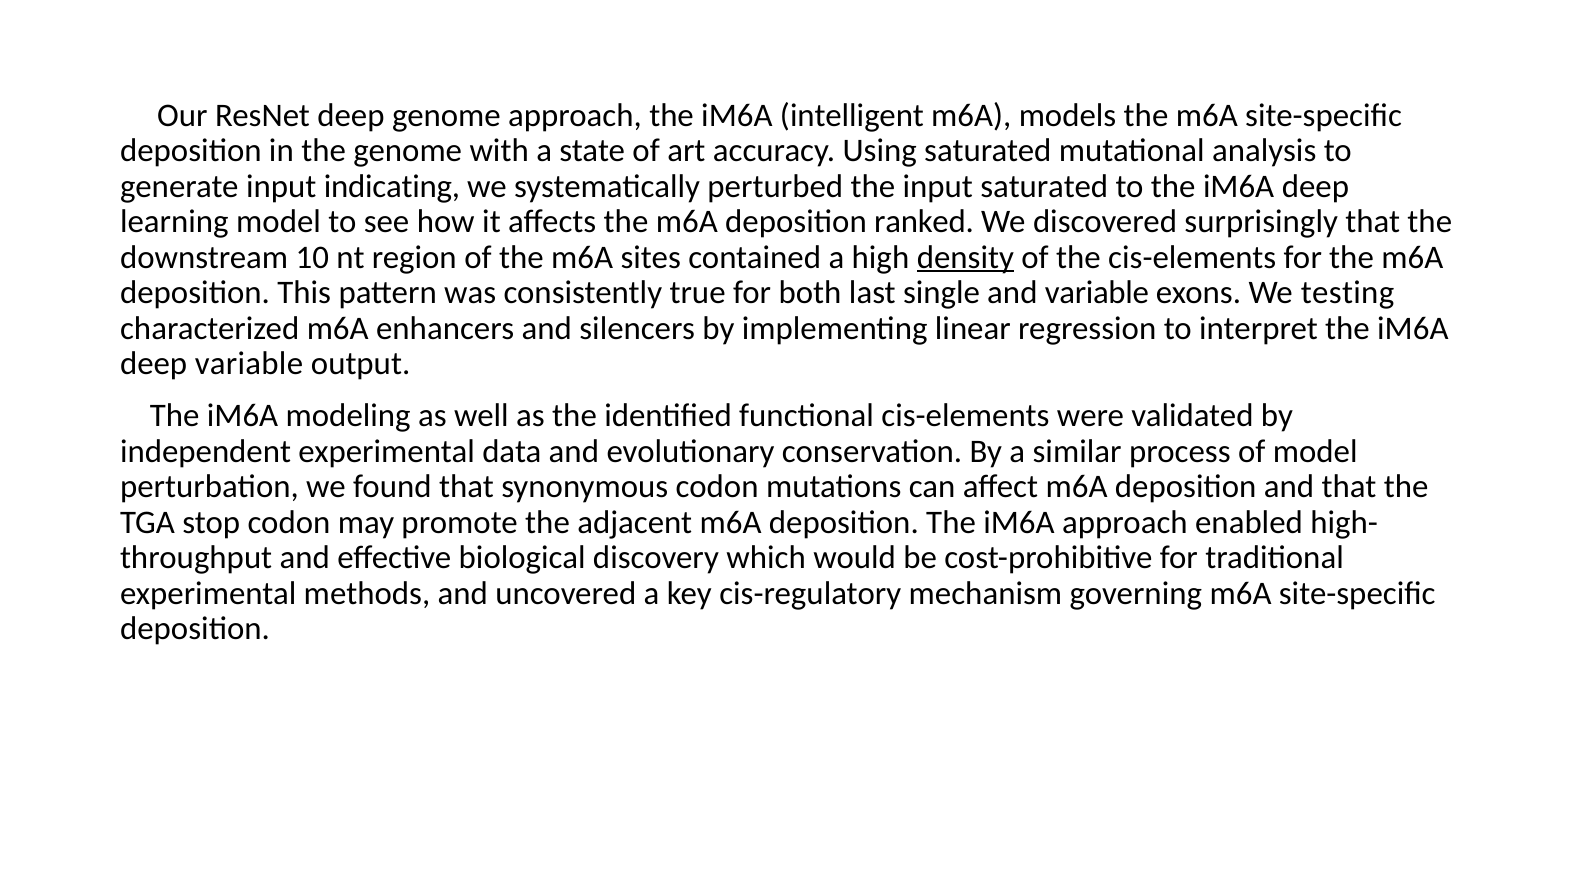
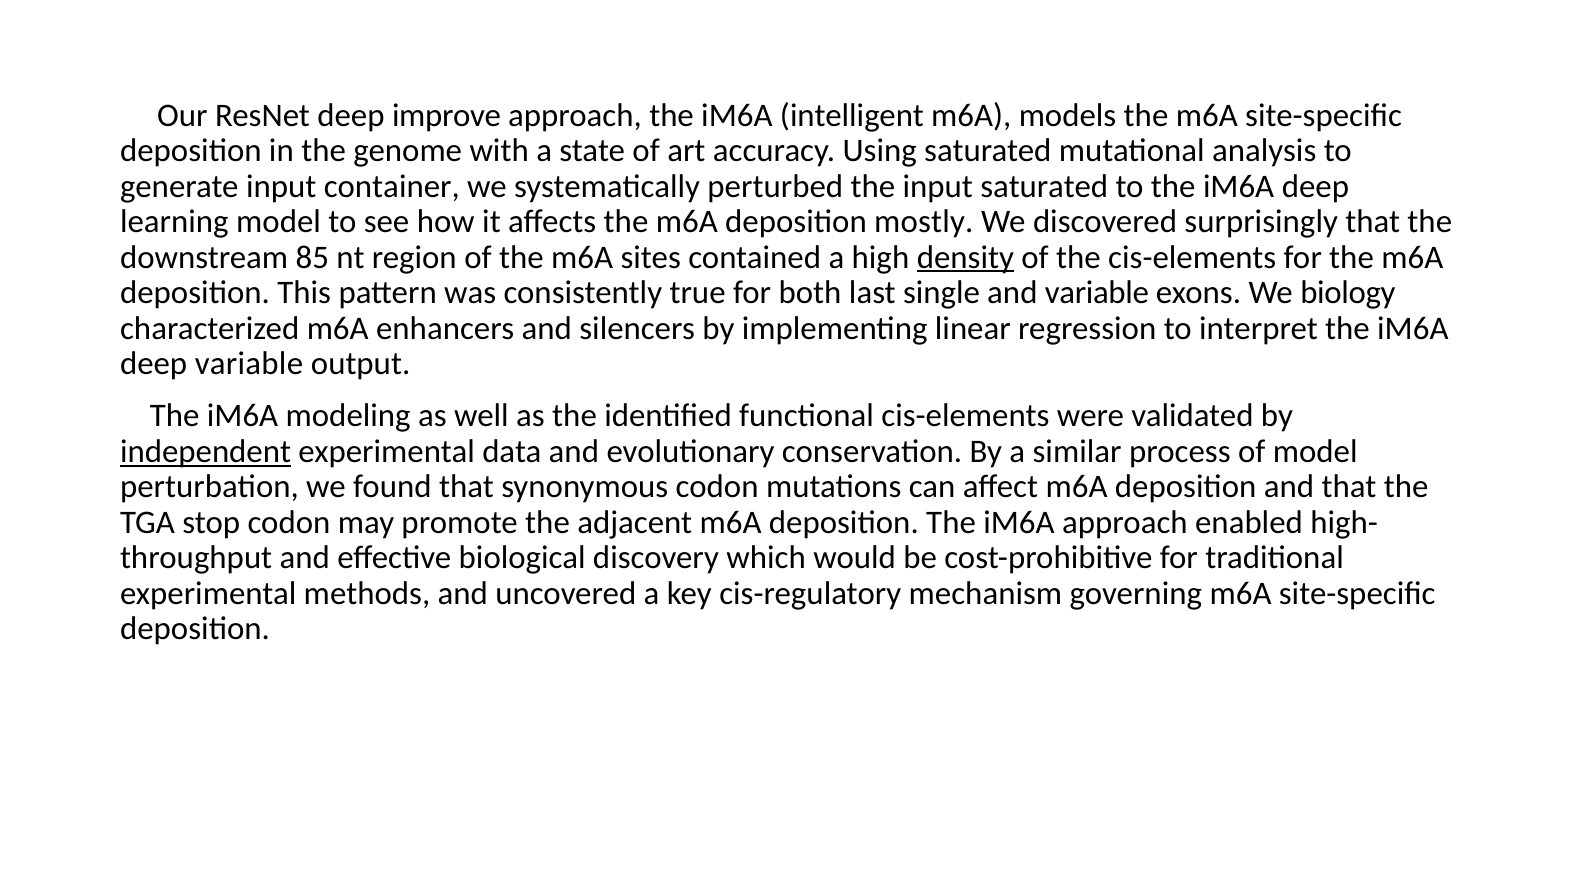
deep genome: genome -> improve
indicating: indicating -> container
ranked: ranked -> mostly
10: 10 -> 85
testing: testing -> biology
independent underline: none -> present
